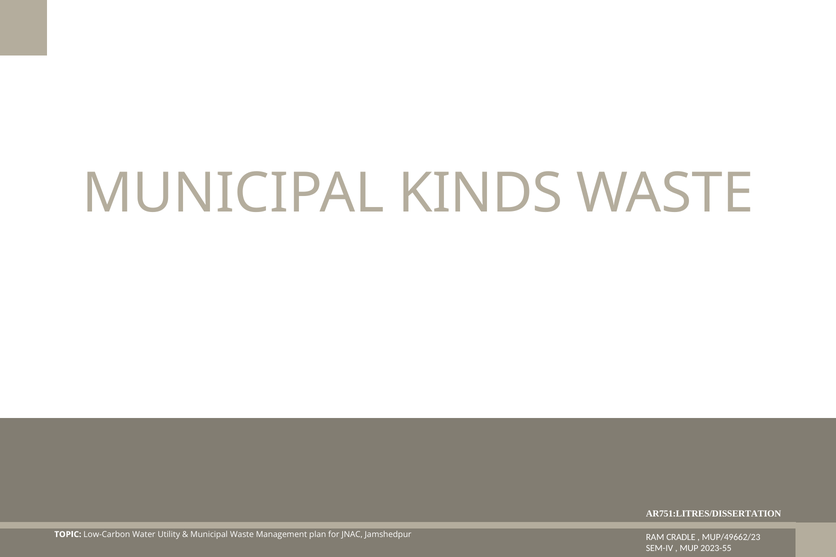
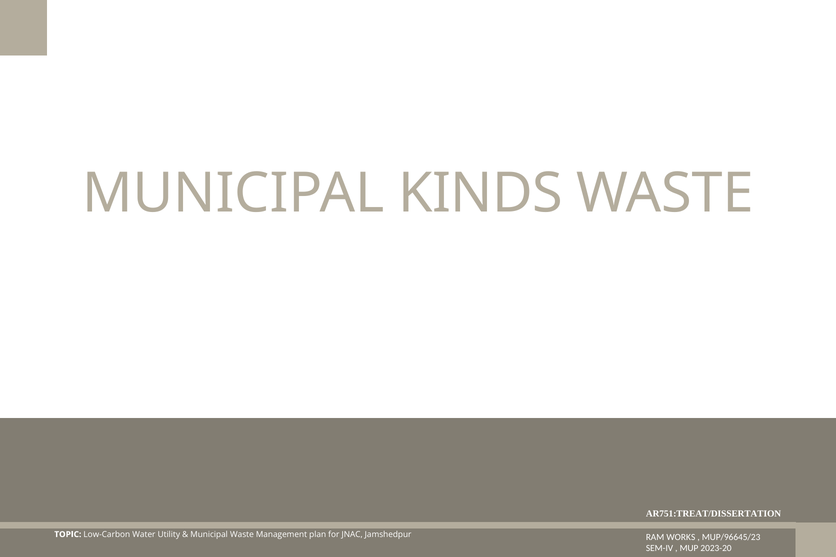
AR751:LITRES/DISSERTATION: AR751:LITRES/DISSERTATION -> AR751:TREAT/DISSERTATION
CRADLE: CRADLE -> WORKS
MUP/49662/23: MUP/49662/23 -> MUP/96645/23
2023-55: 2023-55 -> 2023-20
